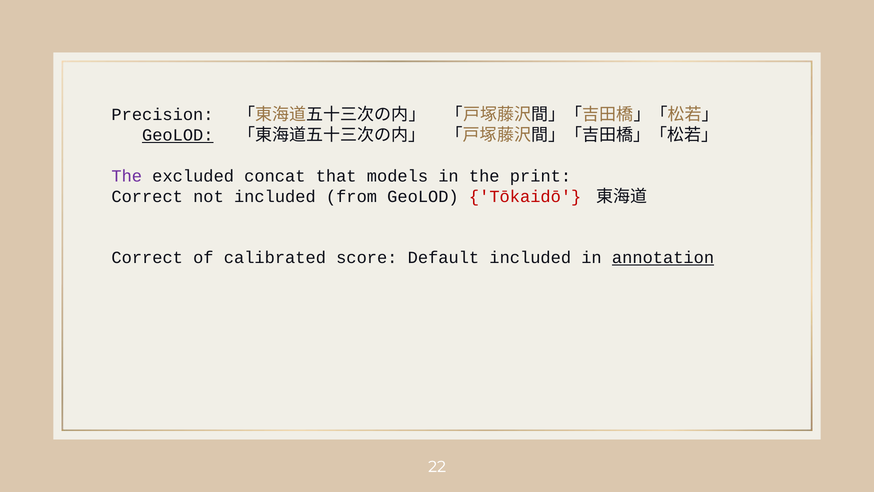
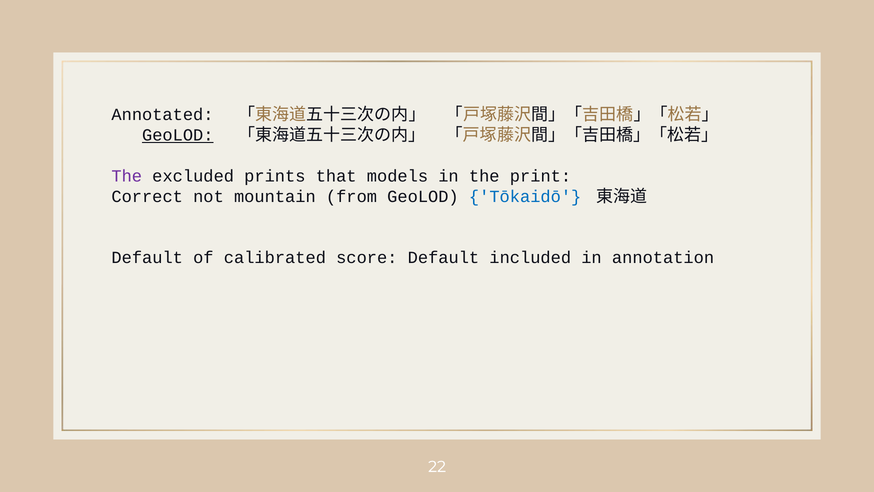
Precision: Precision -> Annotated
concat: concat -> prints
not included: included -> mountain
Tōkaidō colour: red -> blue
Correct at (147, 257): Correct -> Default
annotation underline: present -> none
